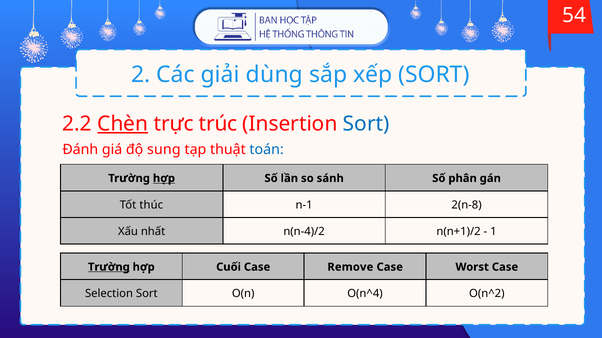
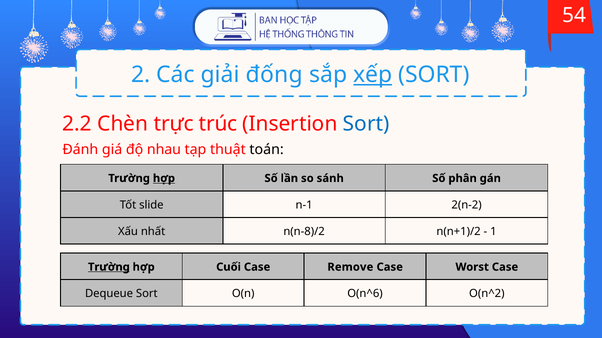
dùng: dùng -> đống
xếp underline: none -> present
Chèn underline: present -> none
sung: sung -> nhau
toán colour: blue -> black
thúc: thúc -> slide
2(n-8: 2(n-8 -> 2(n-2
n(n-4)/2: n(n-4)/2 -> n(n-8)/2
Selection: Selection -> Dequeue
O(n^4: O(n^4 -> O(n^6
